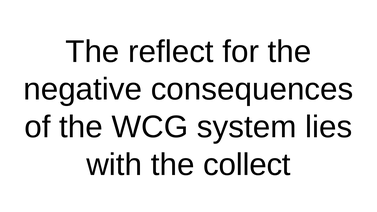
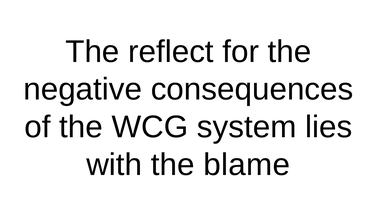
collect: collect -> blame
